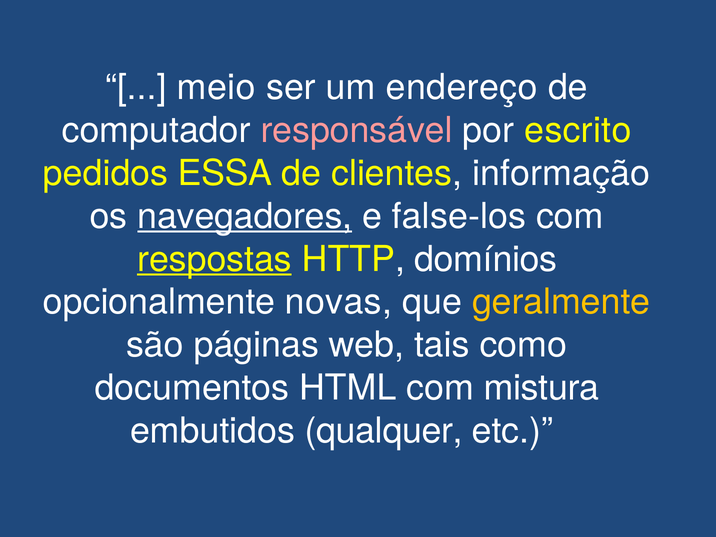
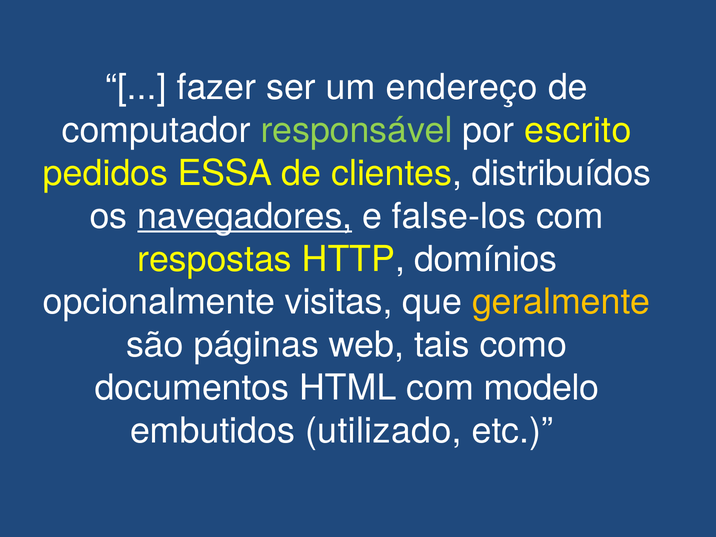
meio: meio -> fazer
responsável colour: pink -> light green
informação: informação -> distribuídos
respostas underline: present -> none
novas: novas -> visitas
mistura: mistura -> modelo
qualquer: qualquer -> utilizado
